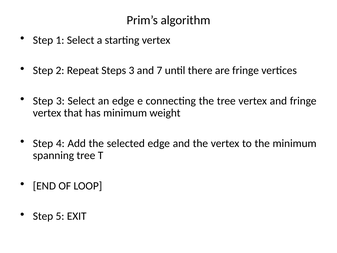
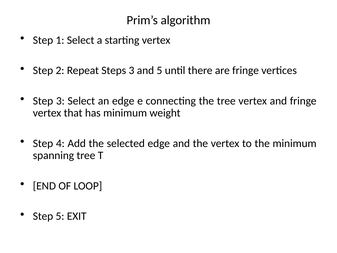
and 7: 7 -> 5
